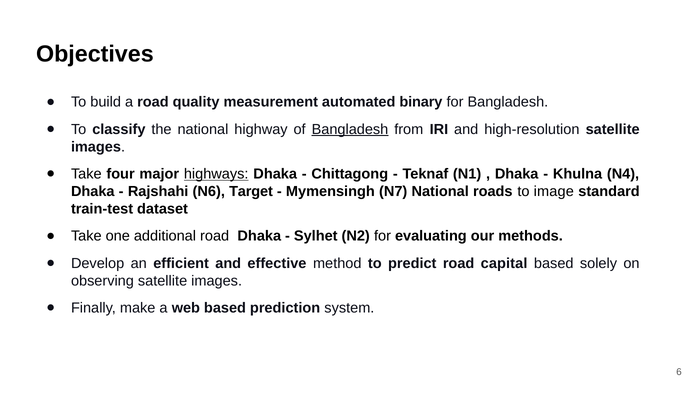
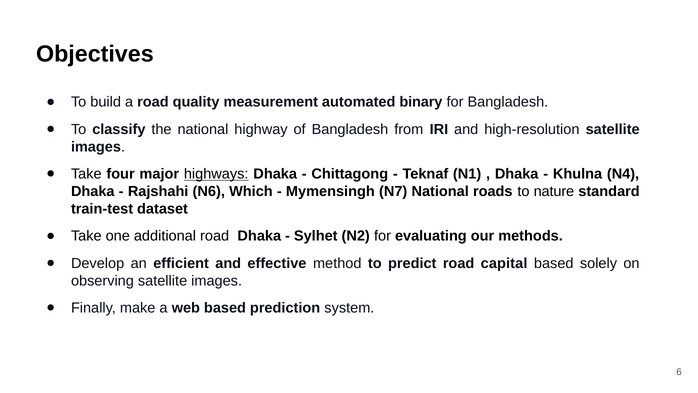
Bangladesh at (350, 129) underline: present -> none
Target: Target -> Which
image: image -> nature
